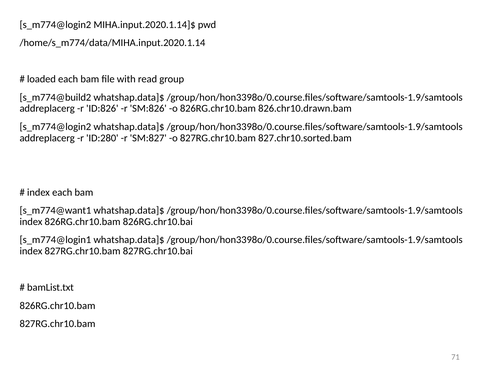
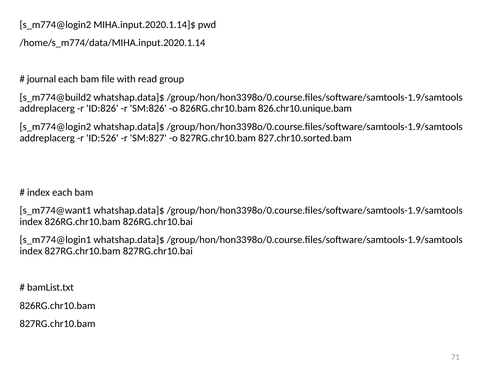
loaded: loaded -> journal
826.chr10.drawn.bam: 826.chr10.drawn.bam -> 826.chr10.unique.bam
ID:280: ID:280 -> ID:526
